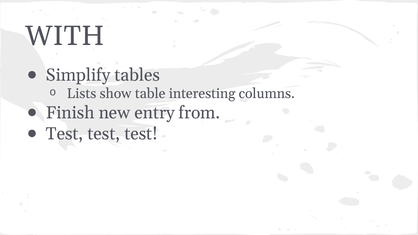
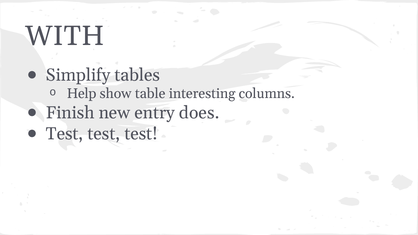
Lists: Lists -> Help
from: from -> does
